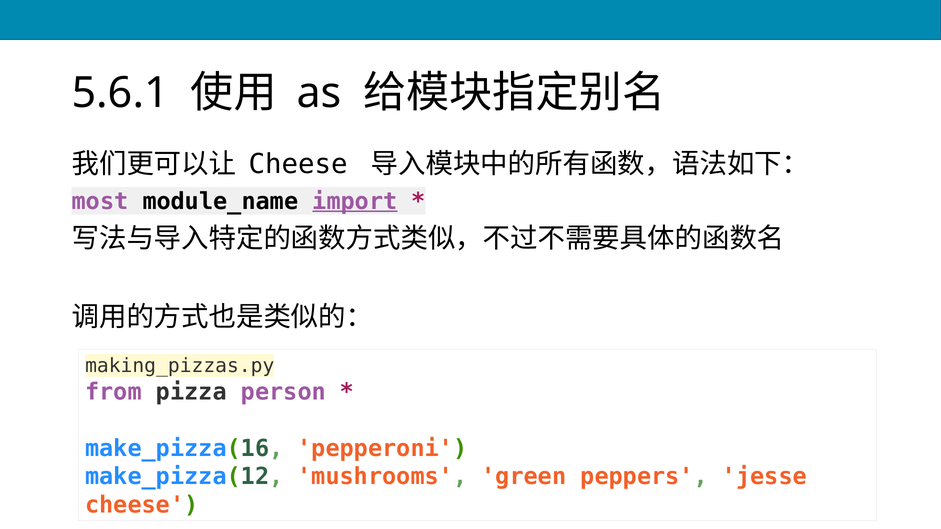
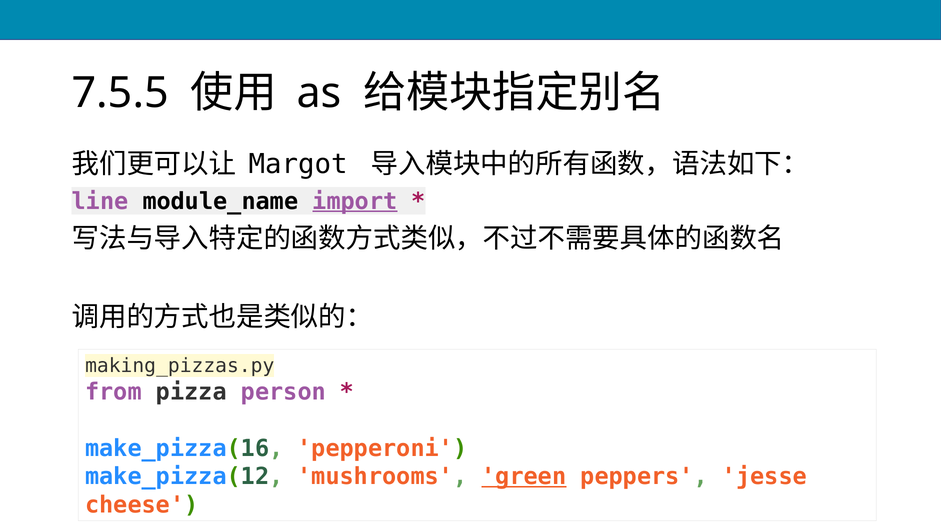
5.6.1: 5.6.1 -> 7.5.5
Cheese at (298, 164): Cheese -> Margot
most: most -> line
green underline: none -> present
